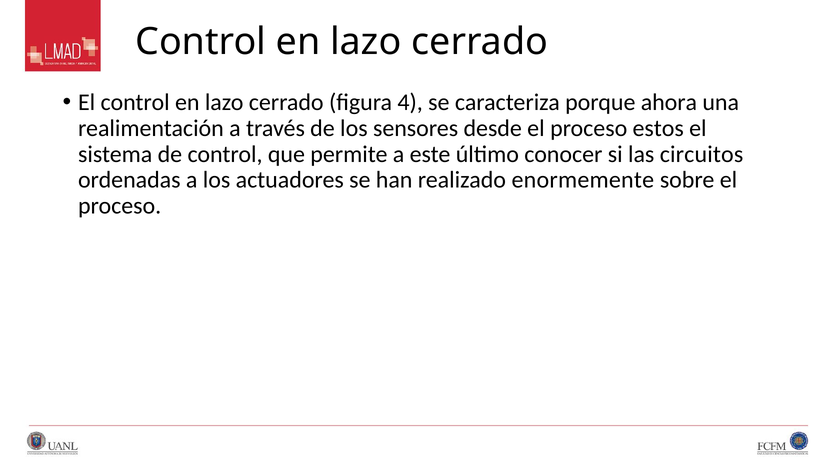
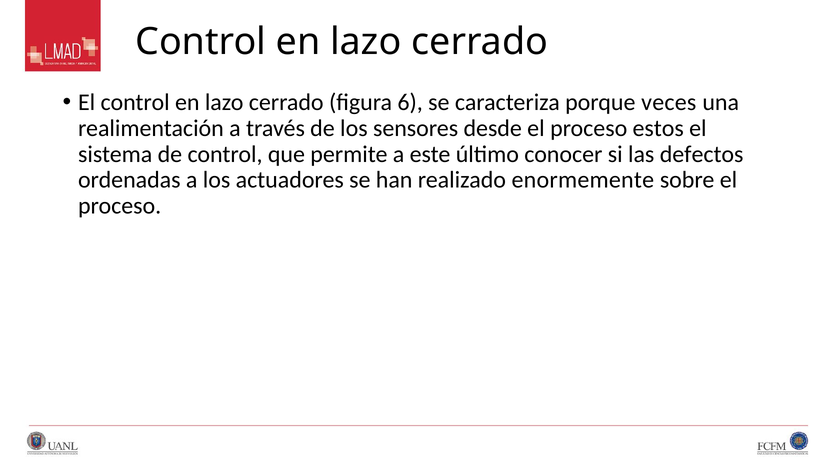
4: 4 -> 6
ahora: ahora -> veces
circuitos: circuitos -> defectos
